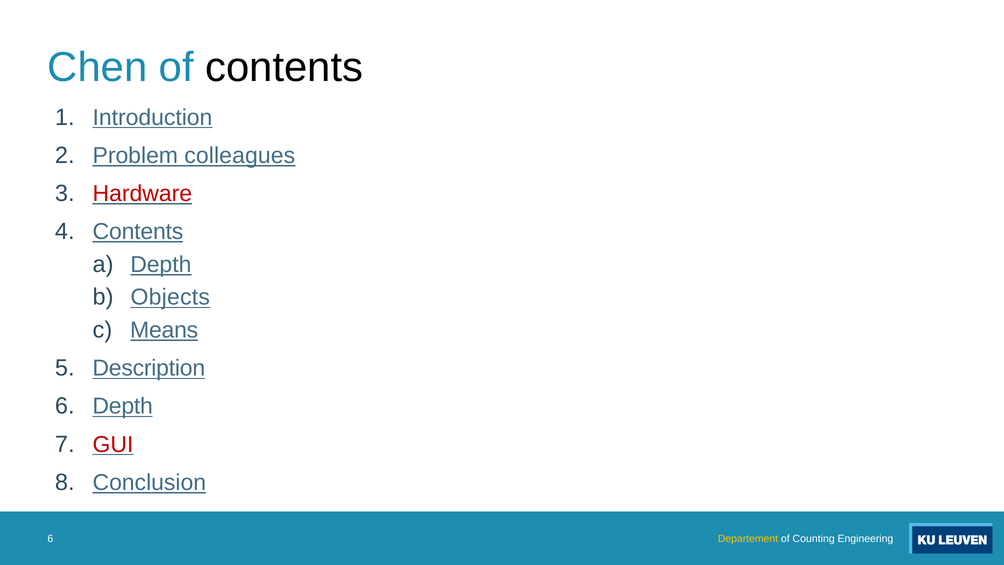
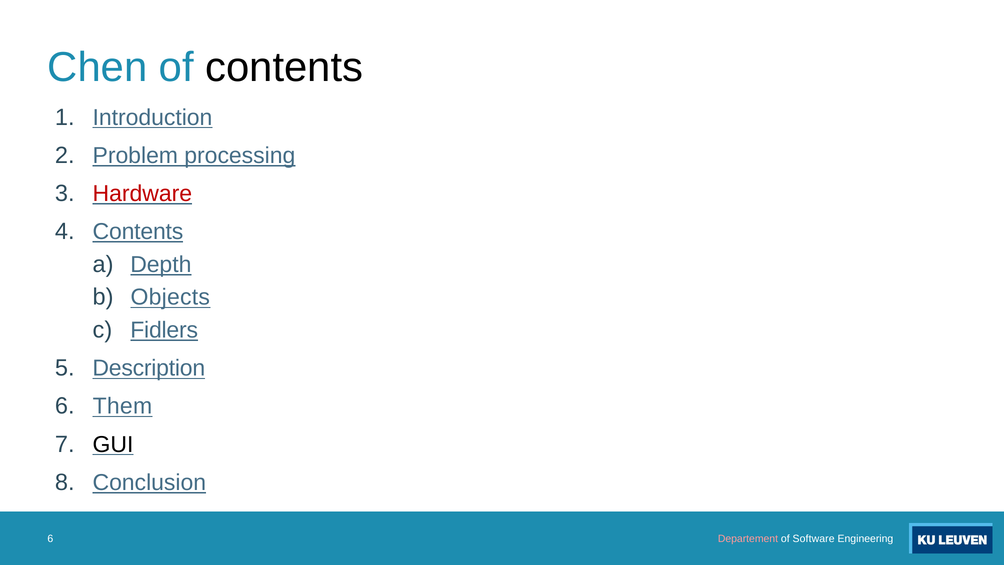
colleagues: colleagues -> processing
Means: Means -> Fidlers
6 Depth: Depth -> Them
GUI colour: red -> black
Departement colour: yellow -> pink
Counting: Counting -> Software
